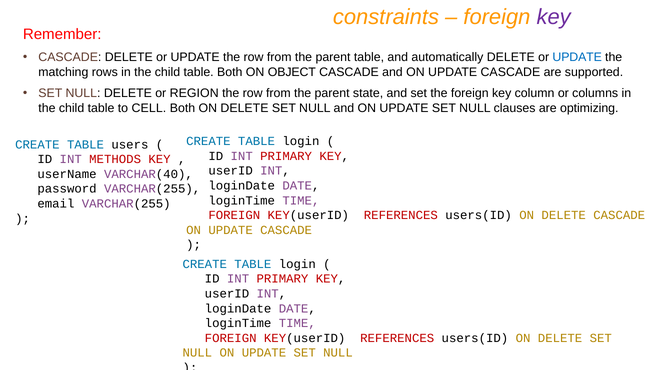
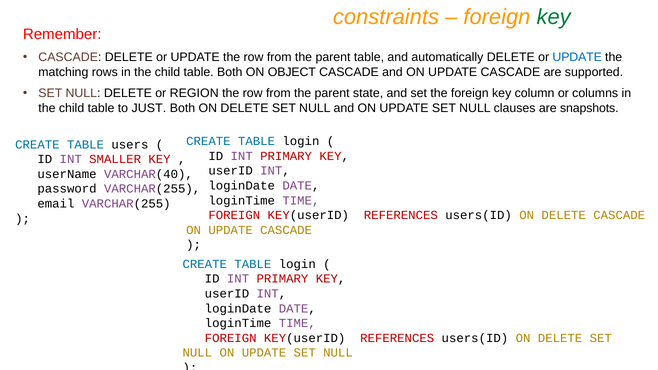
key at (554, 17) colour: purple -> green
CELL: CELL -> JUST
optimizing: optimizing -> snapshots
METHODS: METHODS -> SMALLER
